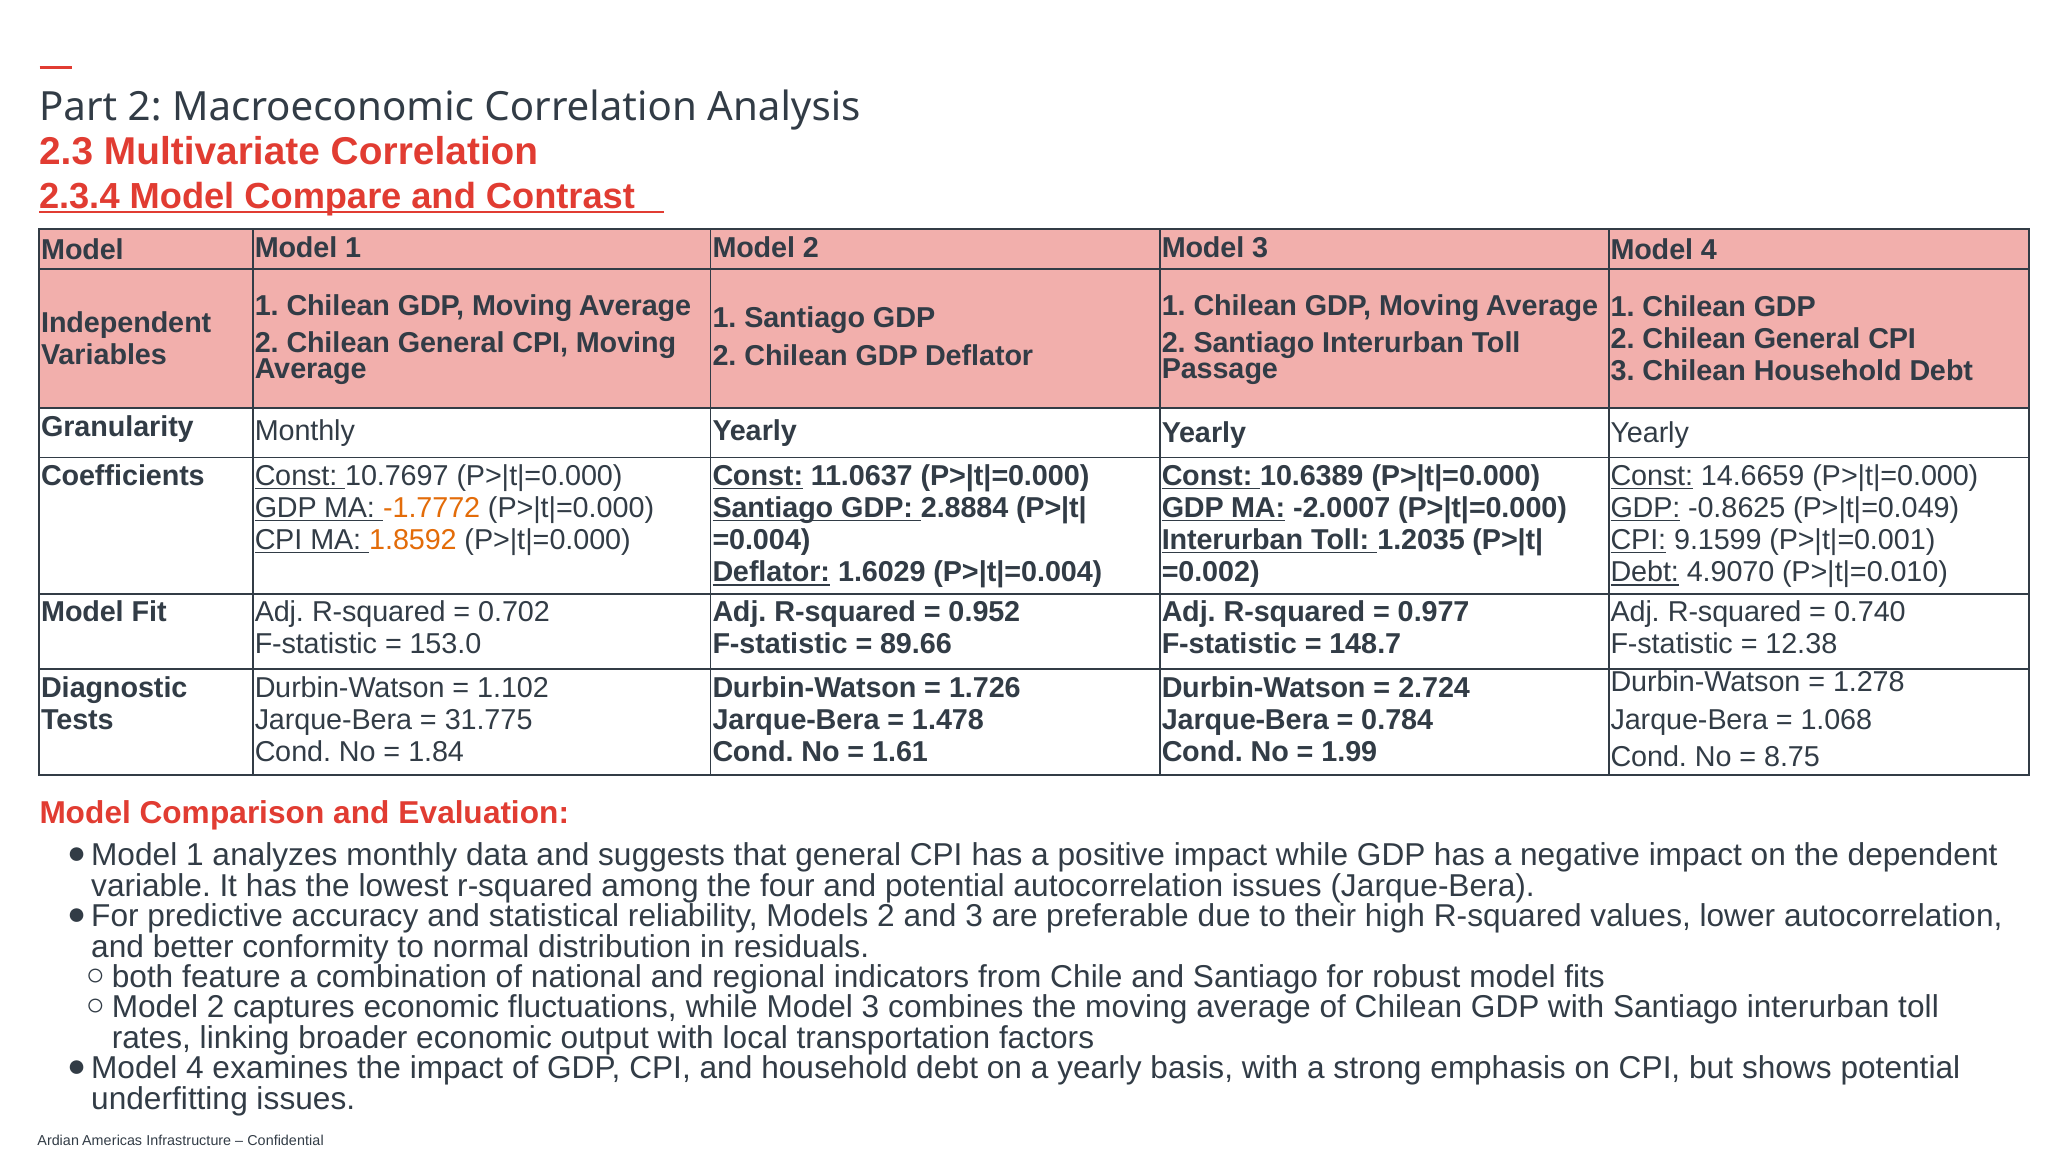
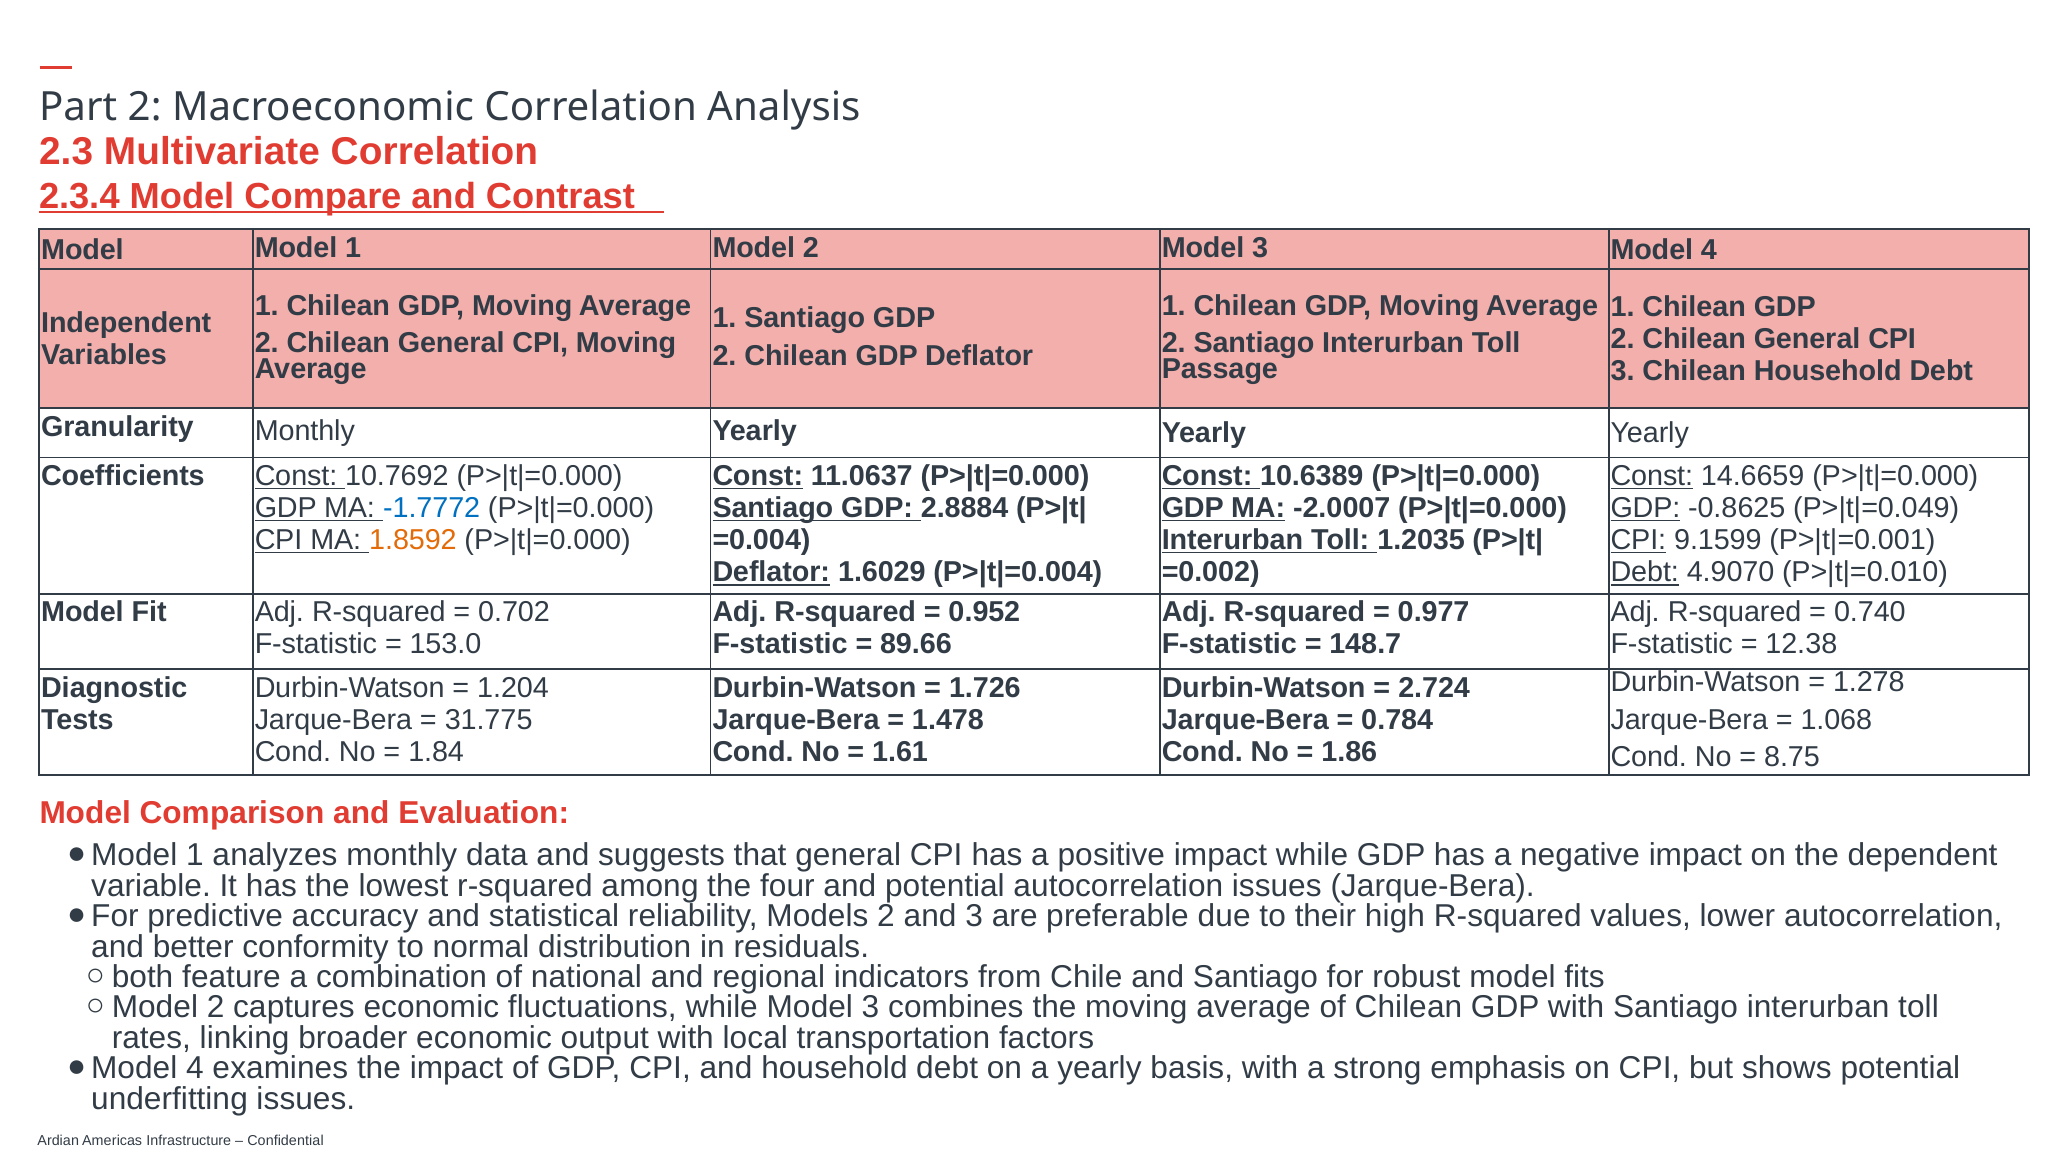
10.7697: 10.7697 -> 10.7692
-1.7772 colour: orange -> blue
1.102: 1.102 -> 1.204
1.99: 1.99 -> 1.86
